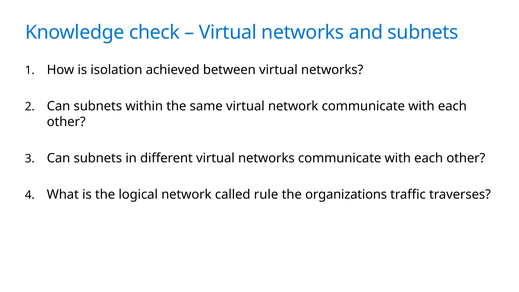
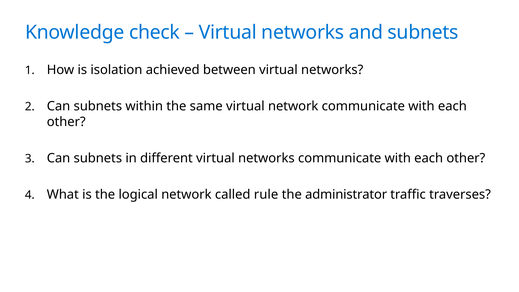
organizations: organizations -> administrator
